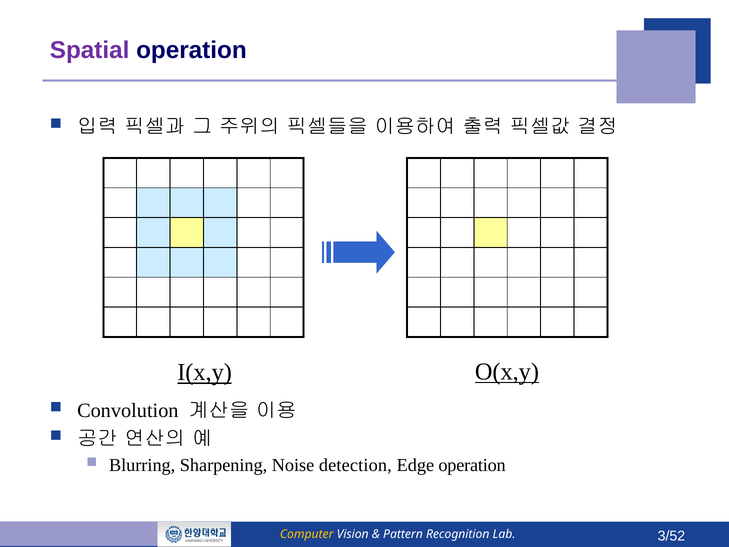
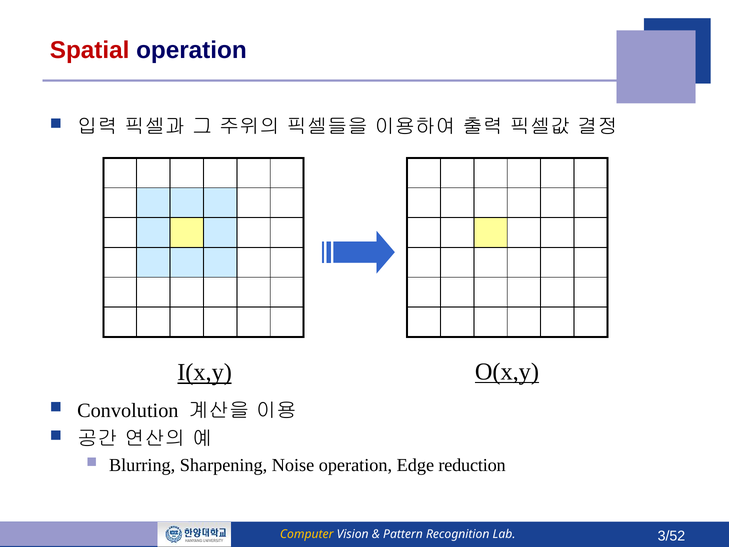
Spatial colour: purple -> red
Noise detection: detection -> operation
Edge operation: operation -> reduction
